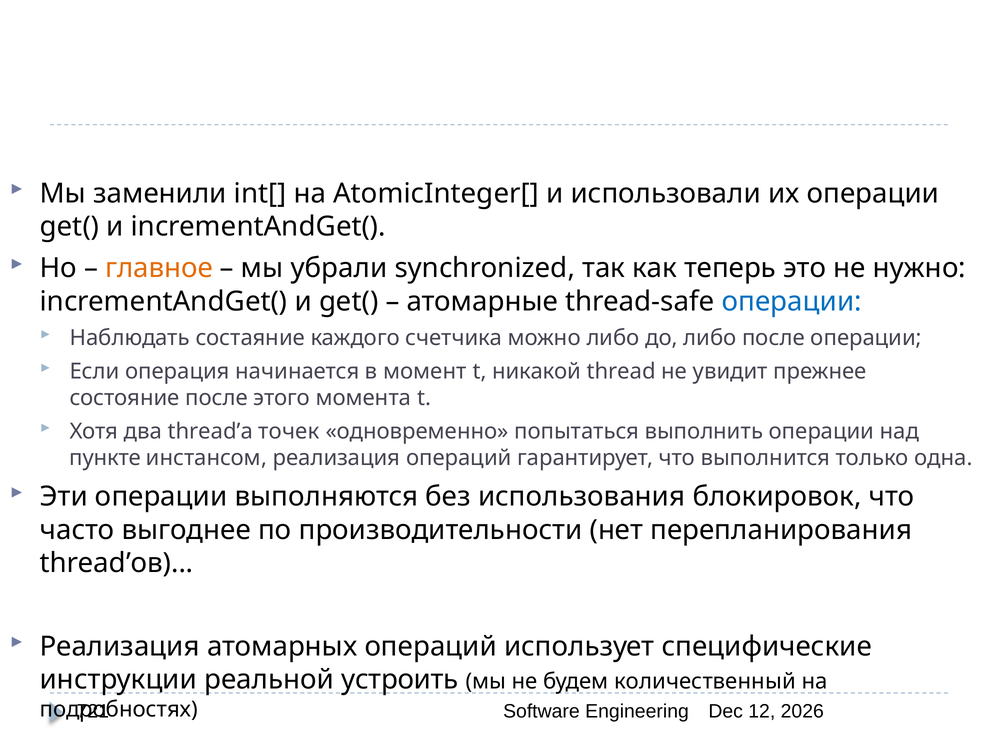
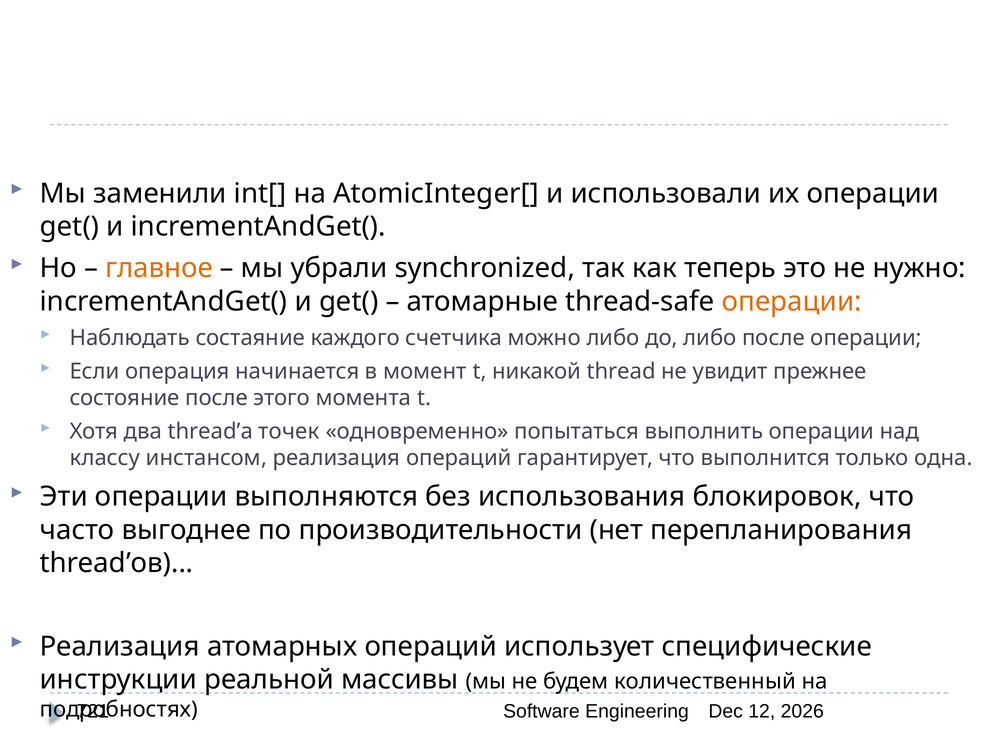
операции at (792, 302) colour: blue -> orange
пункте: пункте -> классу
устроить: устроить -> массивы
